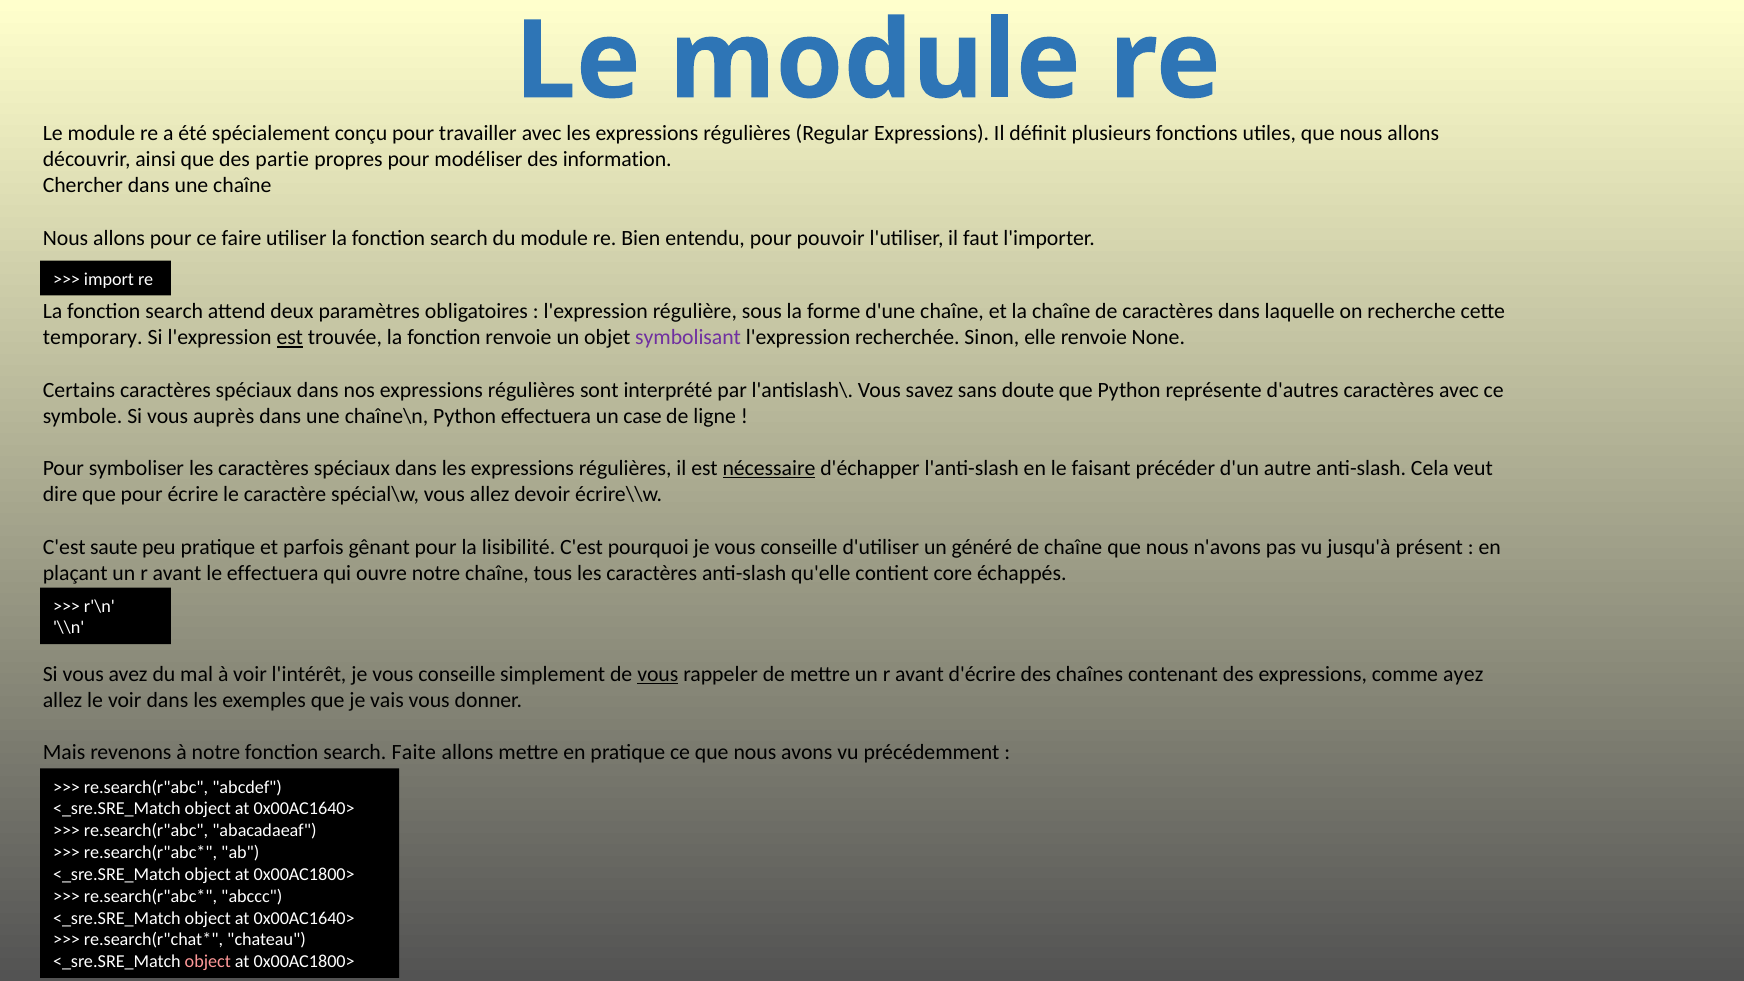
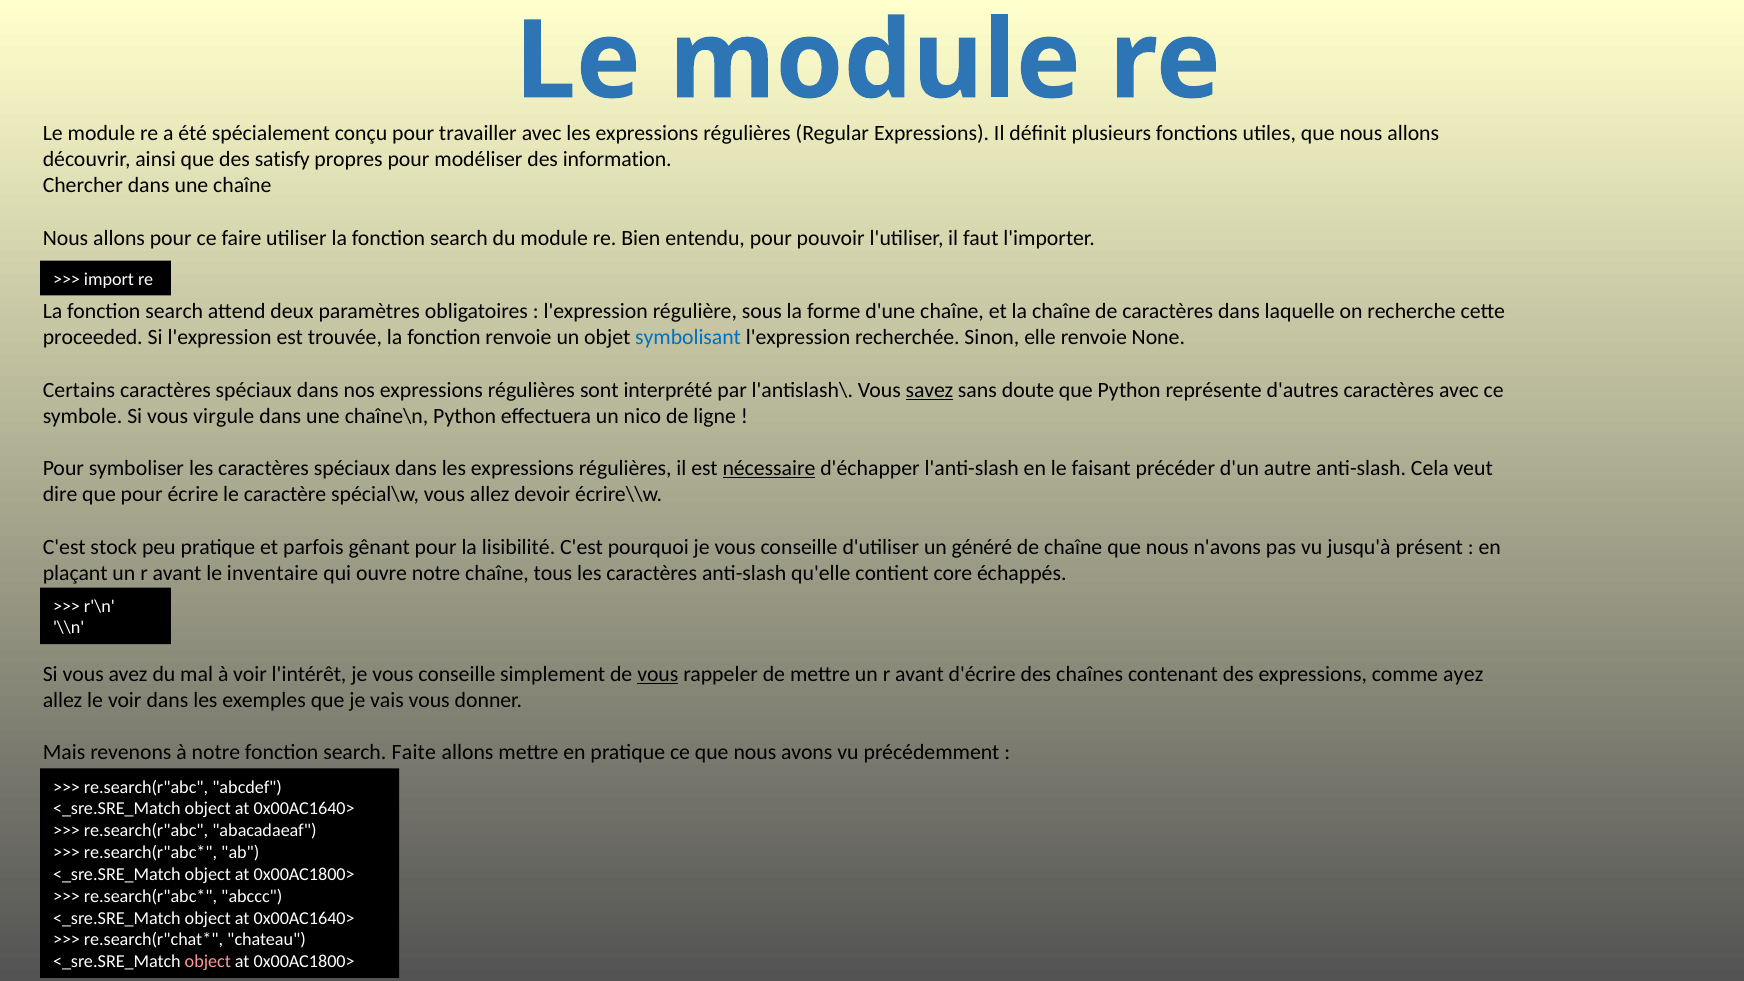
partie: partie -> satisfy
temporary: temporary -> proceeded
est at (290, 338) underline: present -> none
symbolisant colour: purple -> blue
savez underline: none -> present
auprès: auprès -> virgule
case: case -> nico
saute: saute -> stock
le effectuera: effectuera -> inventaire
